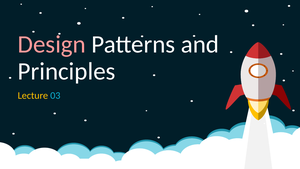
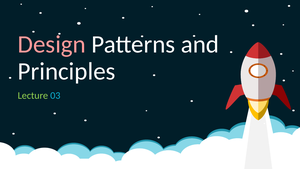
Lecture colour: yellow -> light green
